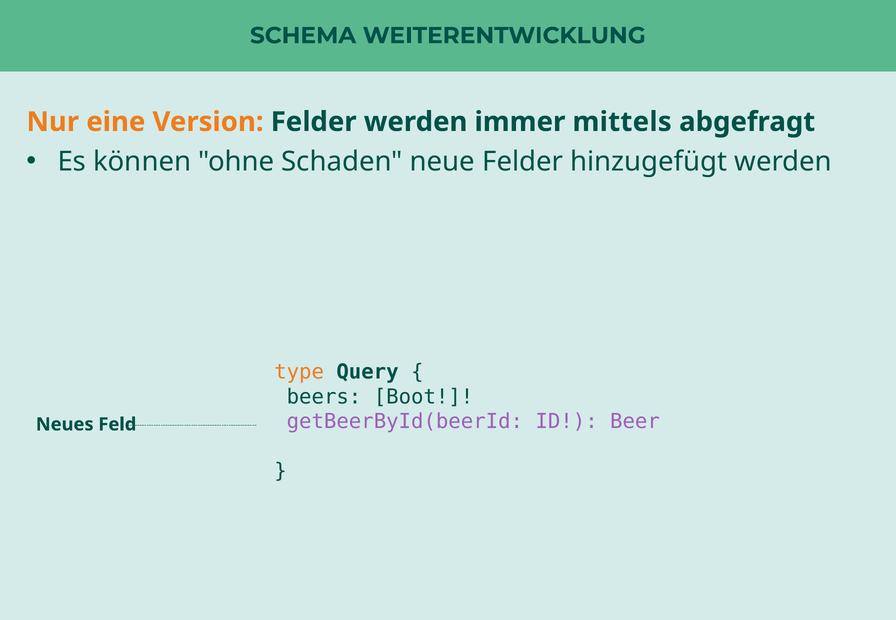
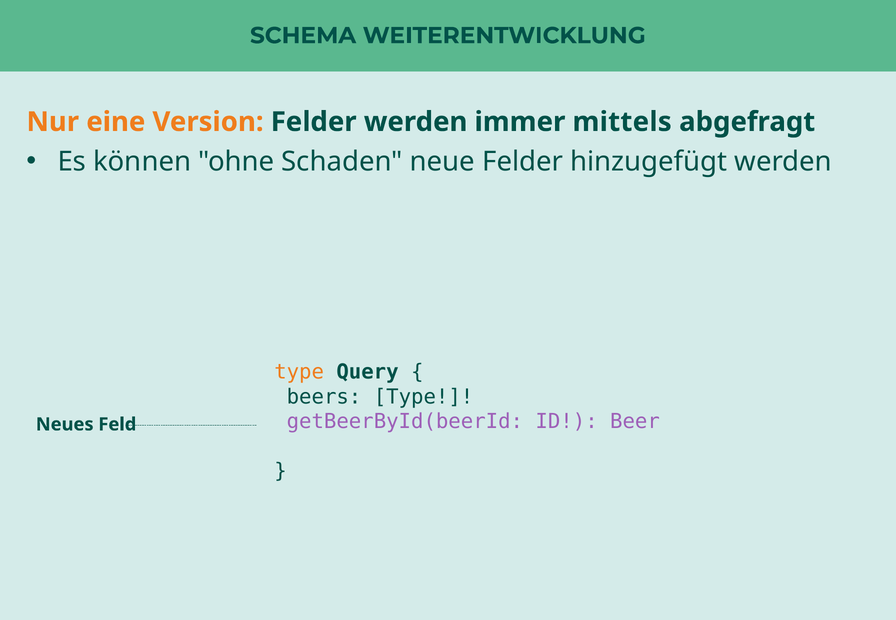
beers Boot: Boot -> Type
